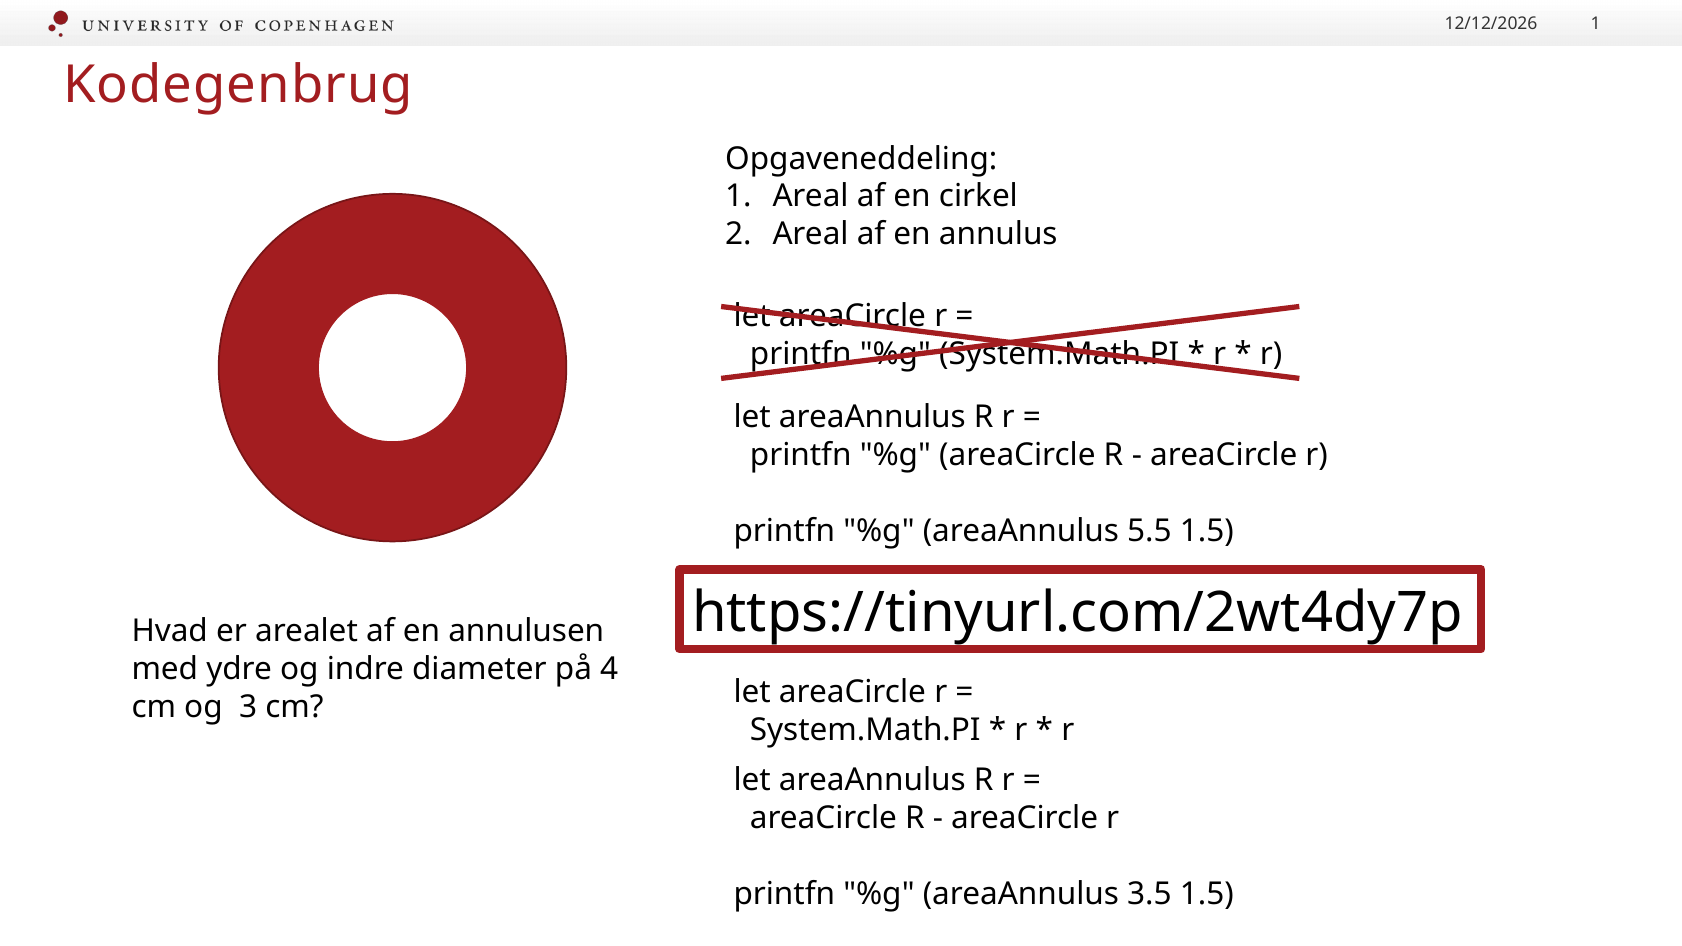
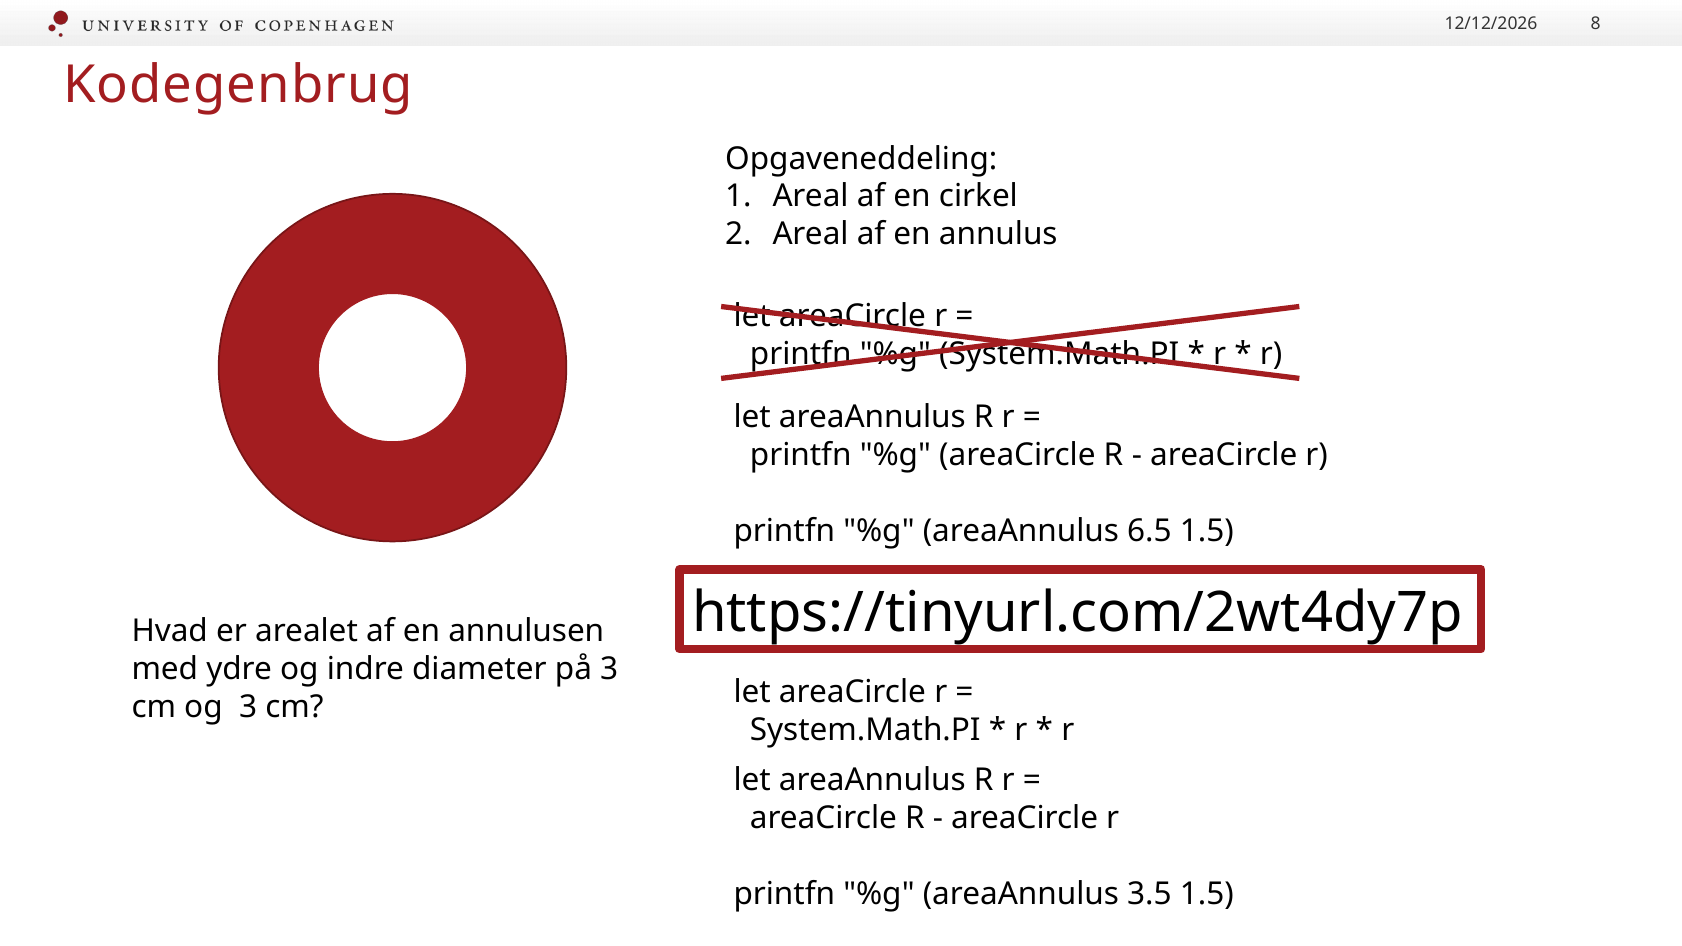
1 at (1596, 24): 1 -> 8
5.5: 5.5 -> 6.5
på 4: 4 -> 3
